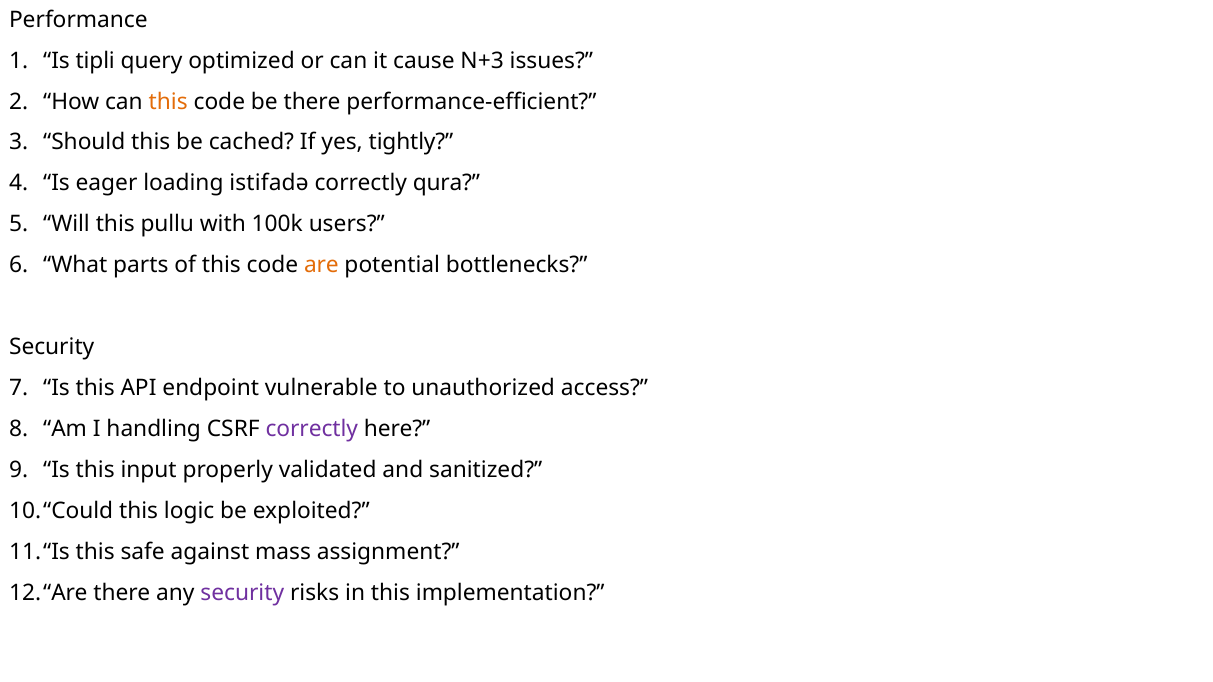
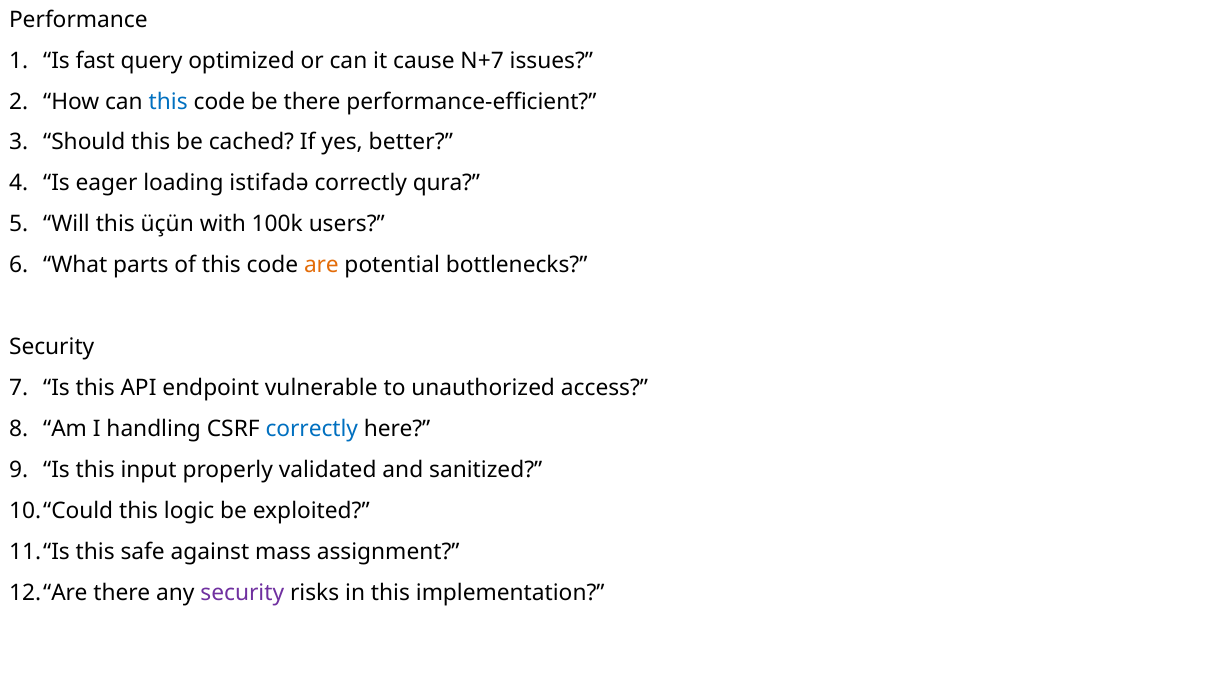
tipli: tipli -> fast
N+3: N+3 -> N+7
this at (168, 102) colour: orange -> blue
tightly: tightly -> better
pullu: pullu -> üçün
correctly at (312, 429) colour: purple -> blue
